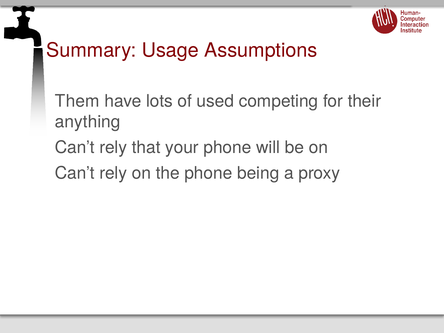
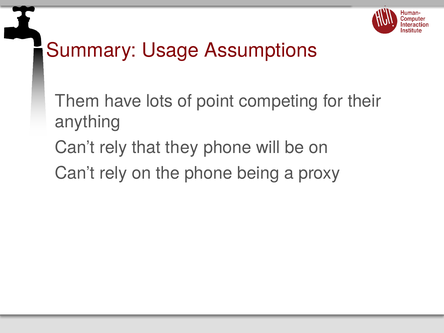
used: used -> point
your: your -> they
